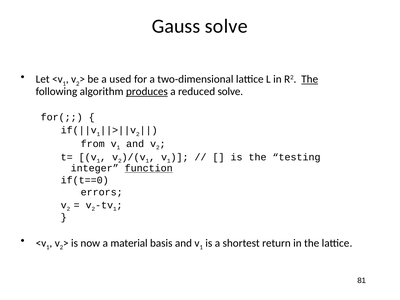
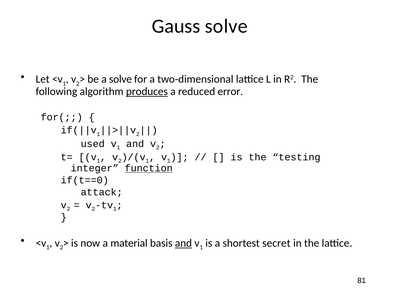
a used: used -> solve
The at (310, 79) underline: present -> none
reduced solve: solve -> error
from: from -> used
errors: errors -> attack
and at (183, 243) underline: none -> present
return: return -> secret
